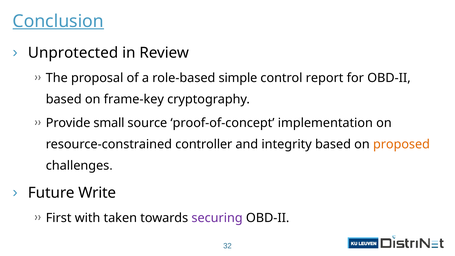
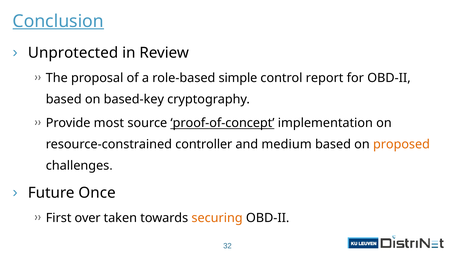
frame-key: frame-key -> based-key
small: small -> most
proof-of-concept underline: none -> present
integrity: integrity -> medium
Write: Write -> Once
with: with -> over
securing colour: purple -> orange
